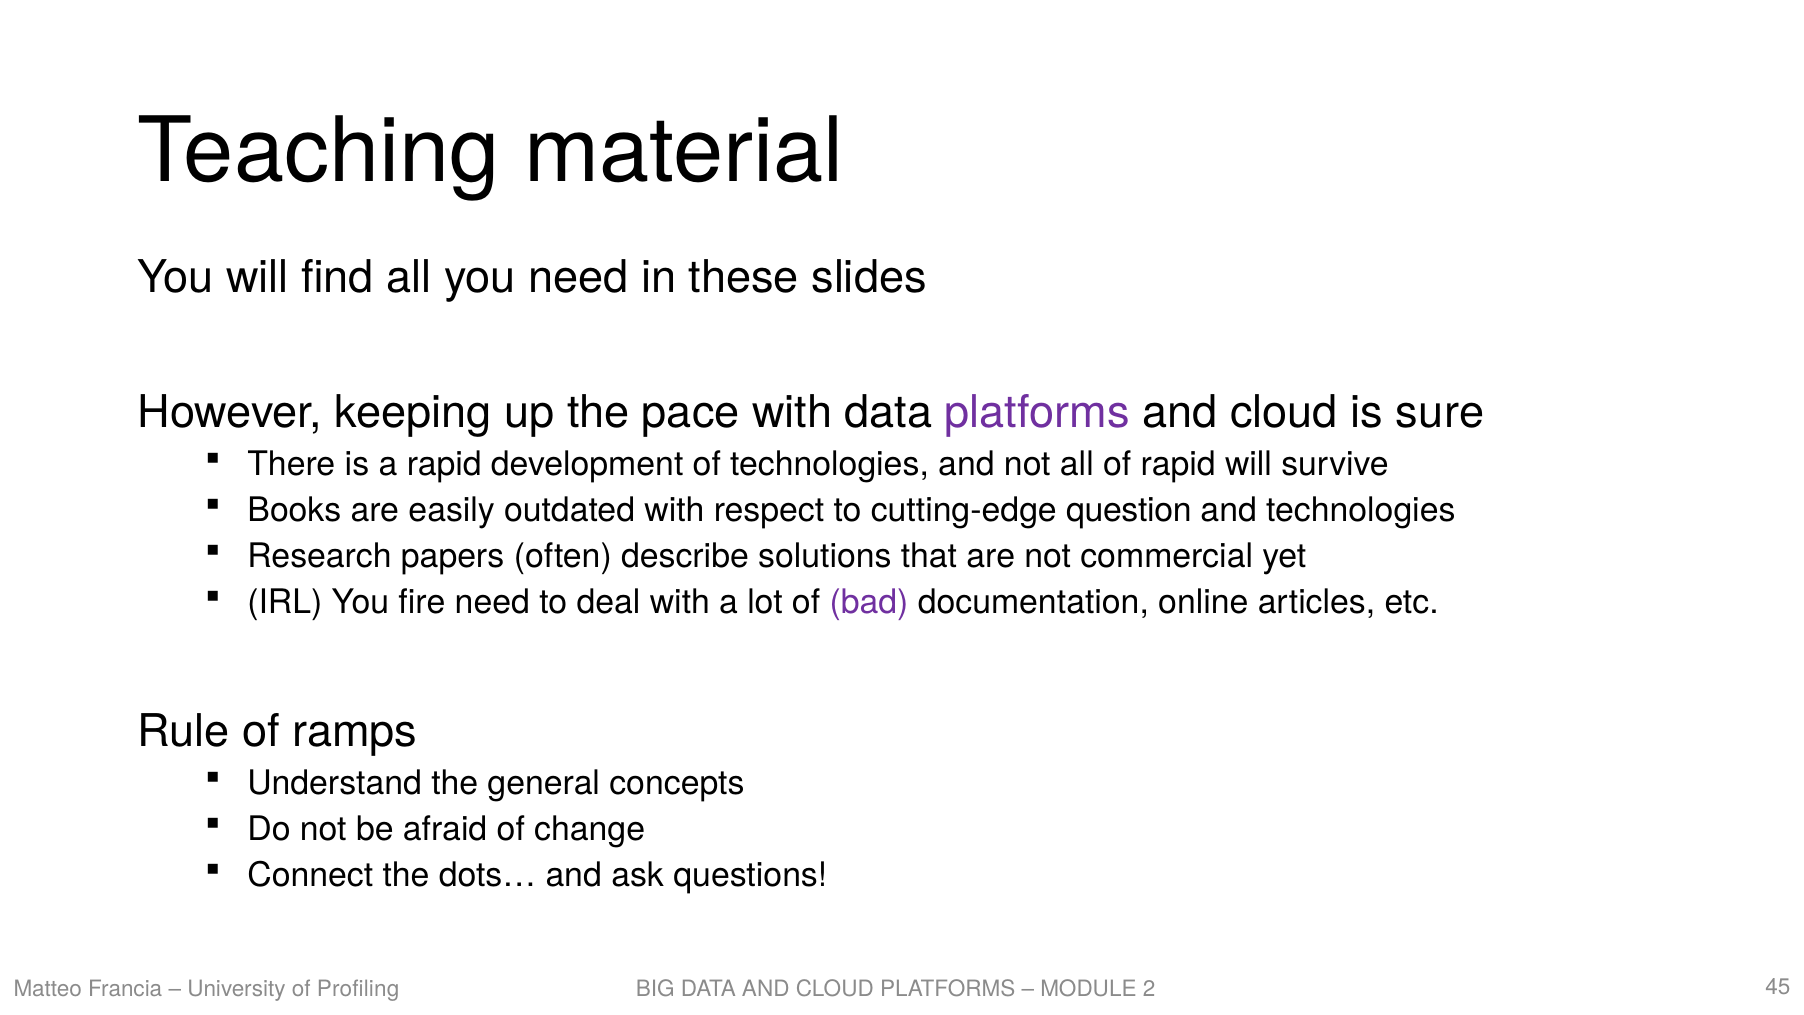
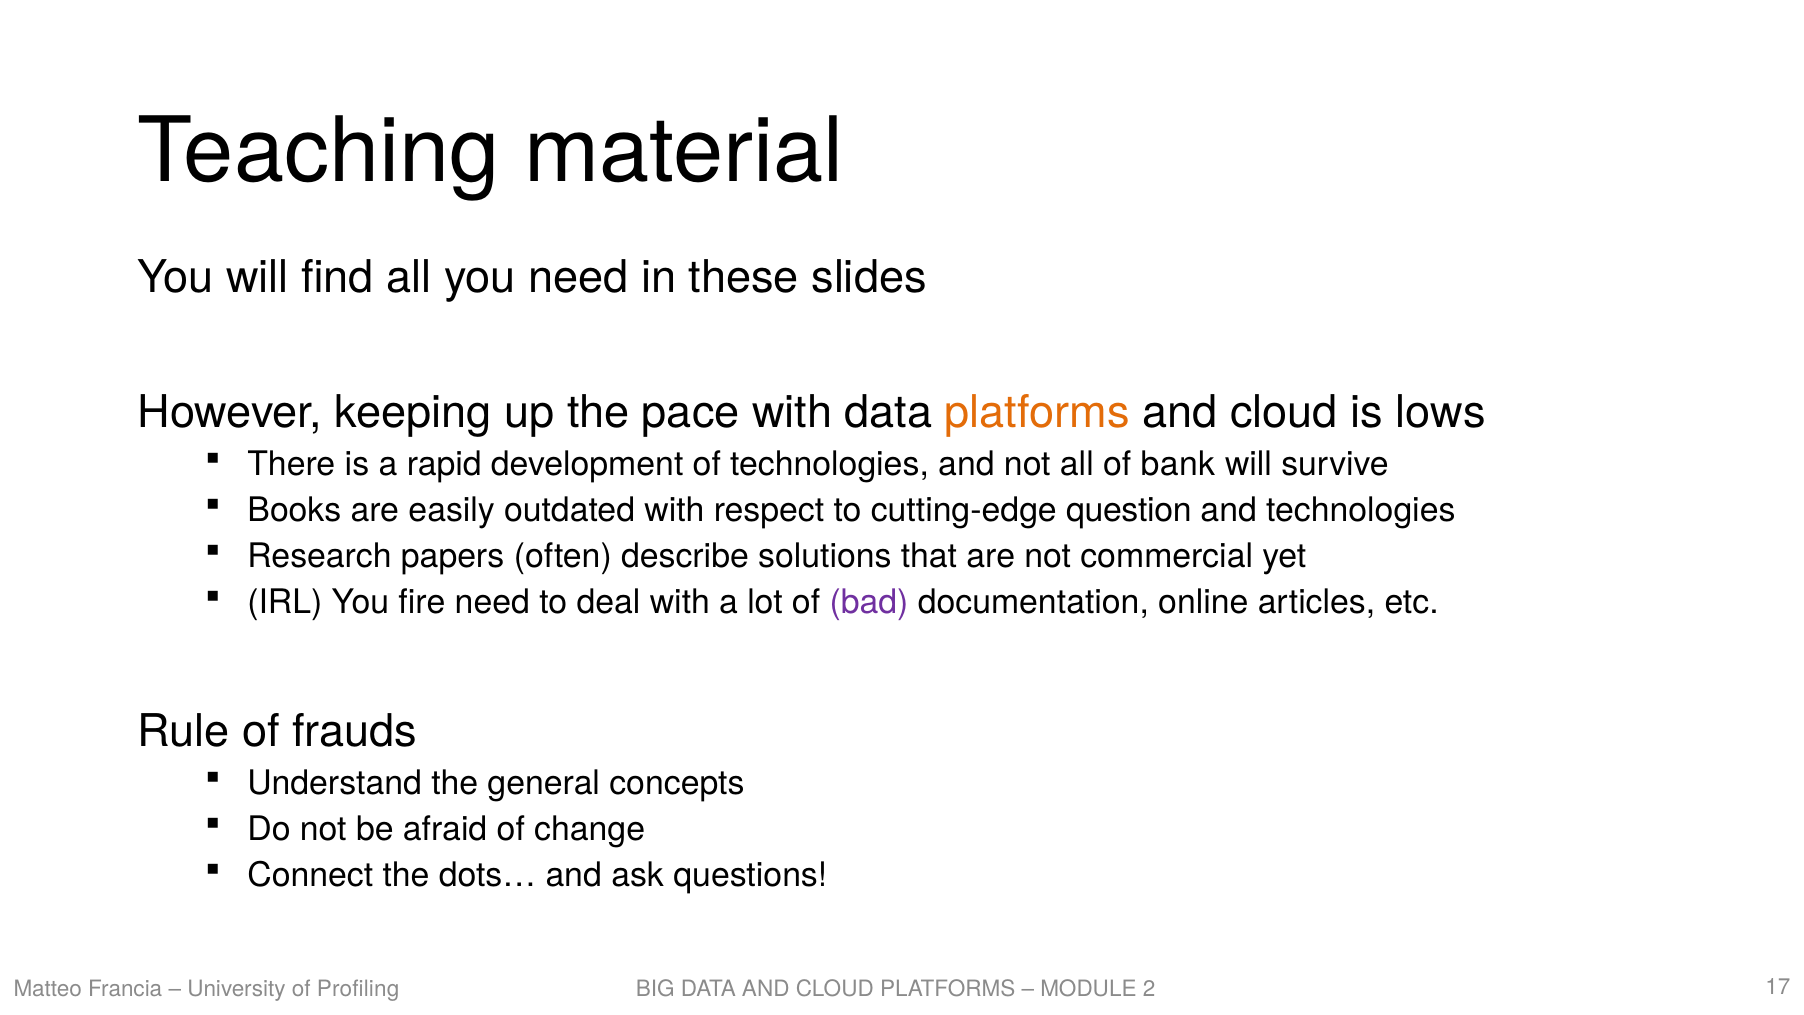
platforms at (1037, 413) colour: purple -> orange
sure: sure -> lows
of rapid: rapid -> bank
ramps: ramps -> frauds
45: 45 -> 17
